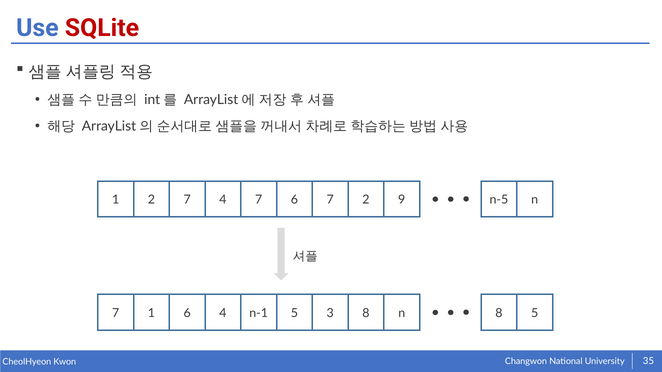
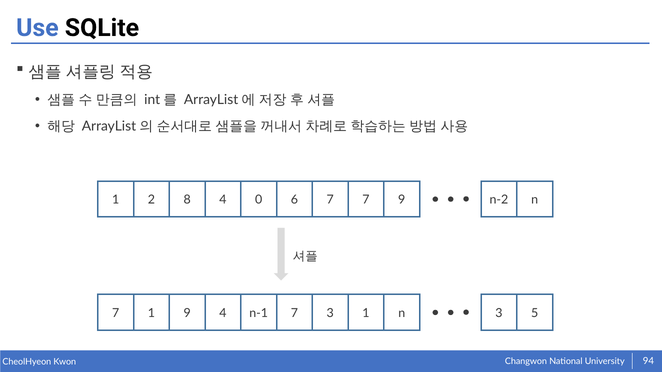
SQLite colour: red -> black
2 7: 7 -> 8
4 7: 7 -> 0
7 2: 2 -> 7
n-5: n-5 -> n-2
1 6: 6 -> 9
n-1 5: 5 -> 7
3 8: 8 -> 1
n 8: 8 -> 3
35: 35 -> 94
